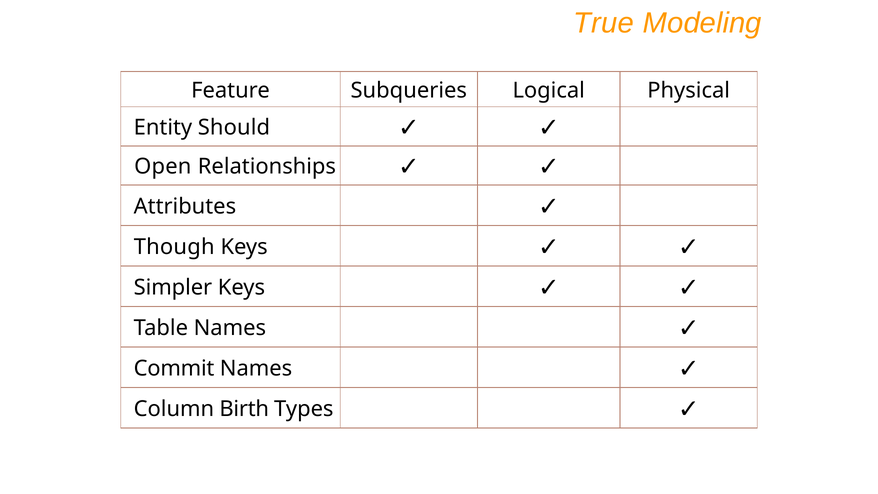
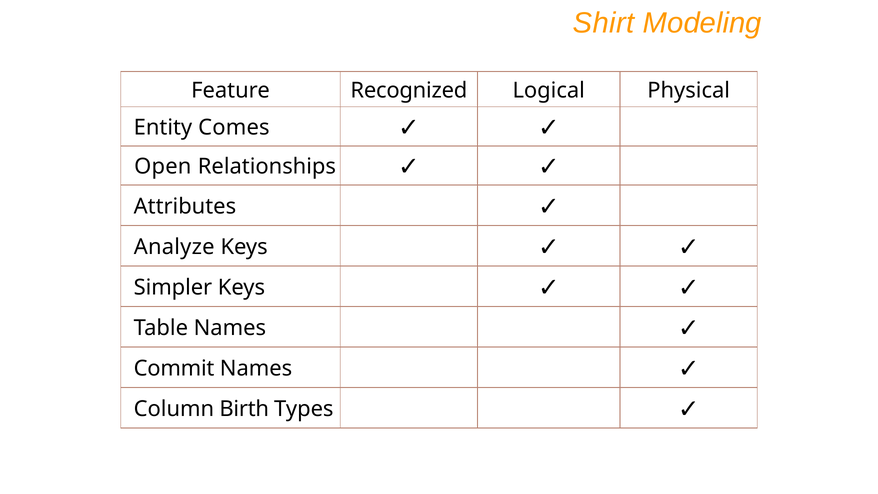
True: True -> Shirt
Subqueries: Subqueries -> Recognized
Should: Should -> Comes
Though: Though -> Analyze
